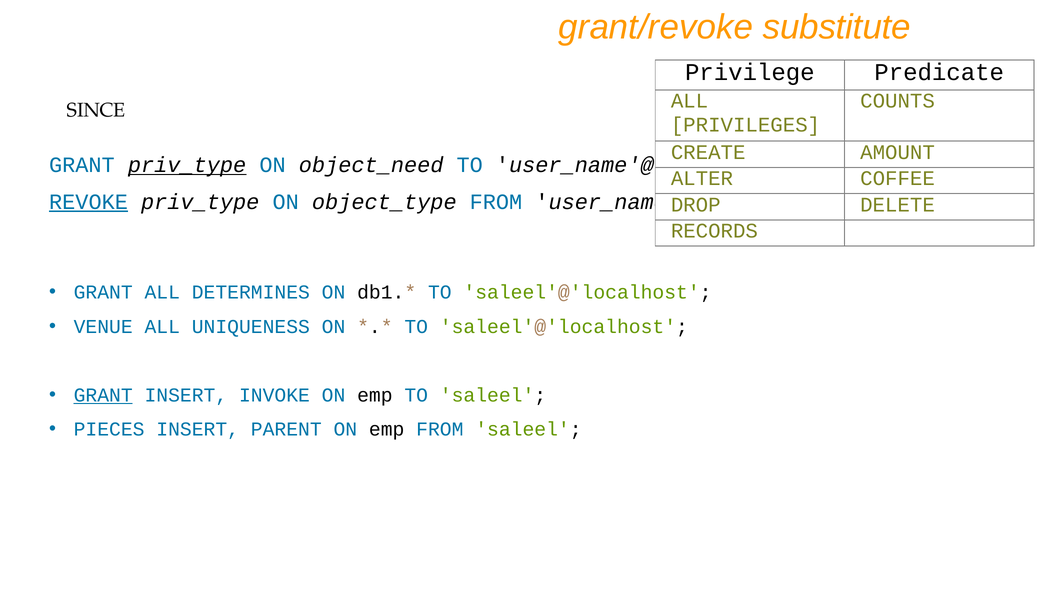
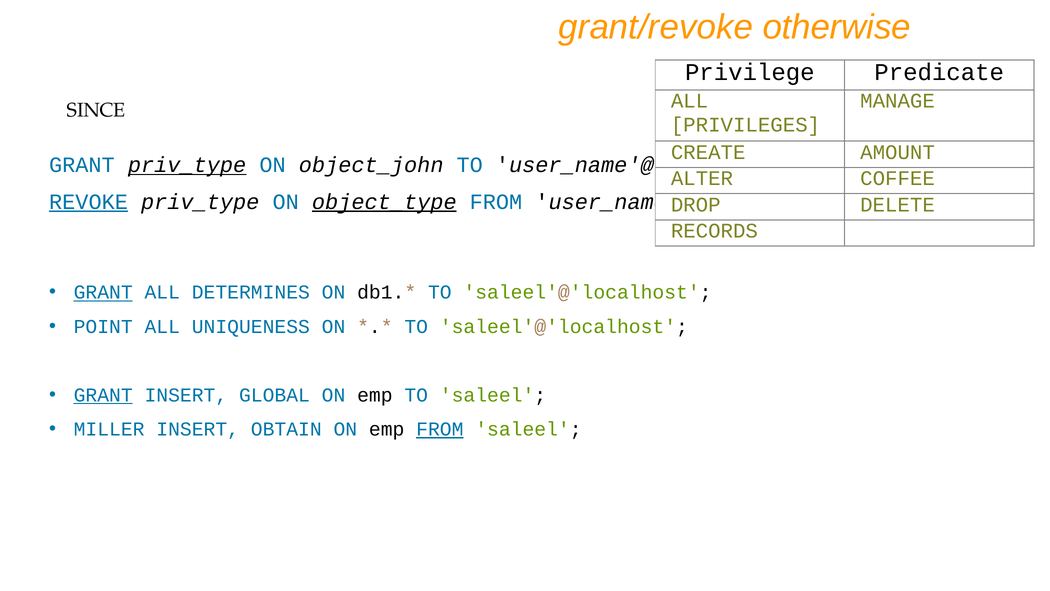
substitute: substitute -> otherwise
COUNTS: COUNTS -> MANAGE
object_need: object_need -> object_john
object_type underline: none -> present
GRANT at (103, 292) underline: none -> present
VENUE: VENUE -> POINT
INVOKE: INVOKE -> GLOBAL
PIECES: PIECES -> MILLER
PARENT: PARENT -> OBTAIN
FROM at (440, 429) underline: none -> present
